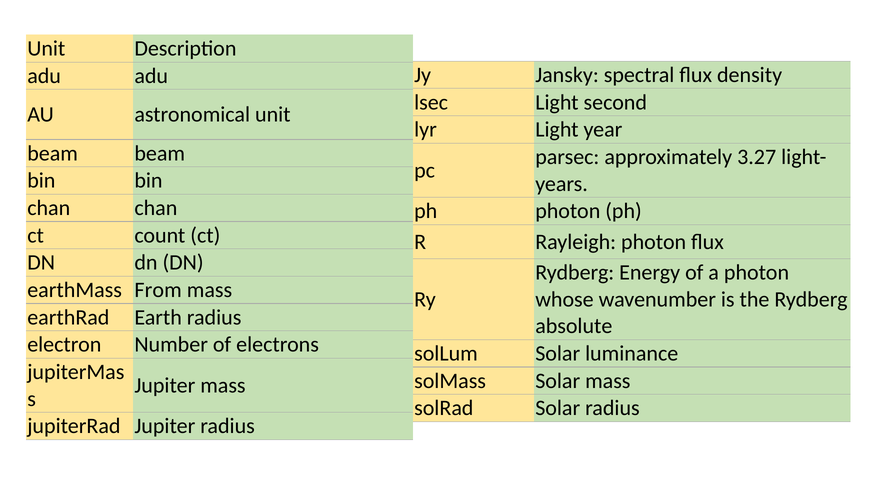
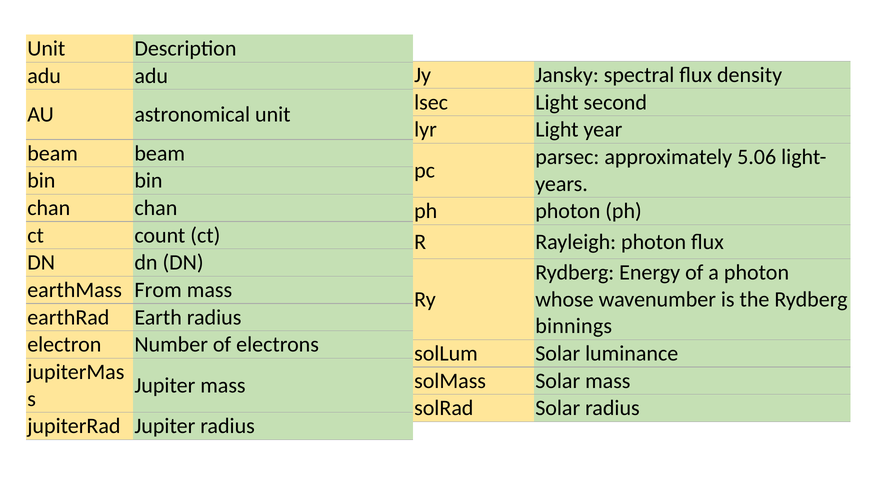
3.27: 3.27 -> 5.06
absolute: absolute -> binnings
